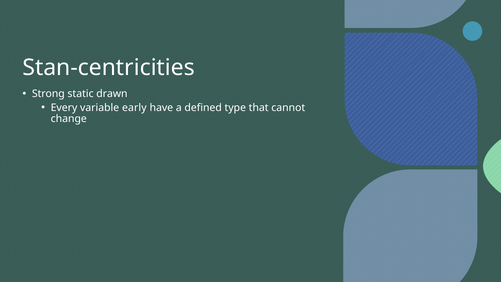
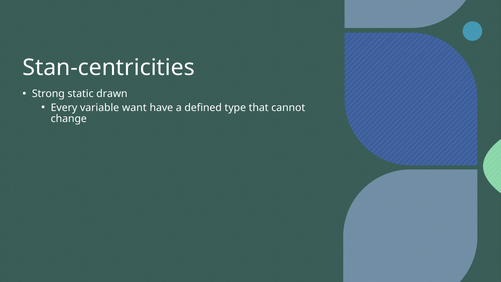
early: early -> want
